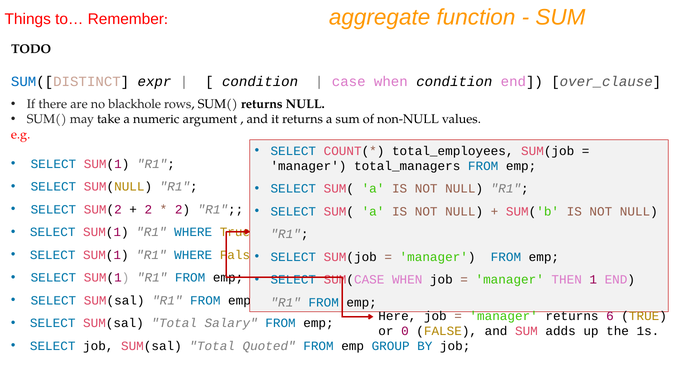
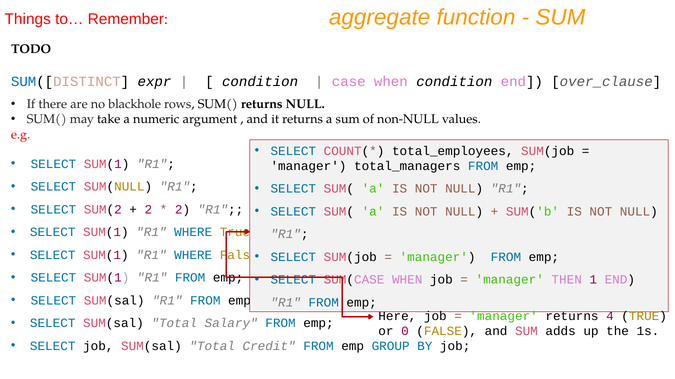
6: 6 -> 4
Quoted: Quoted -> Credit
